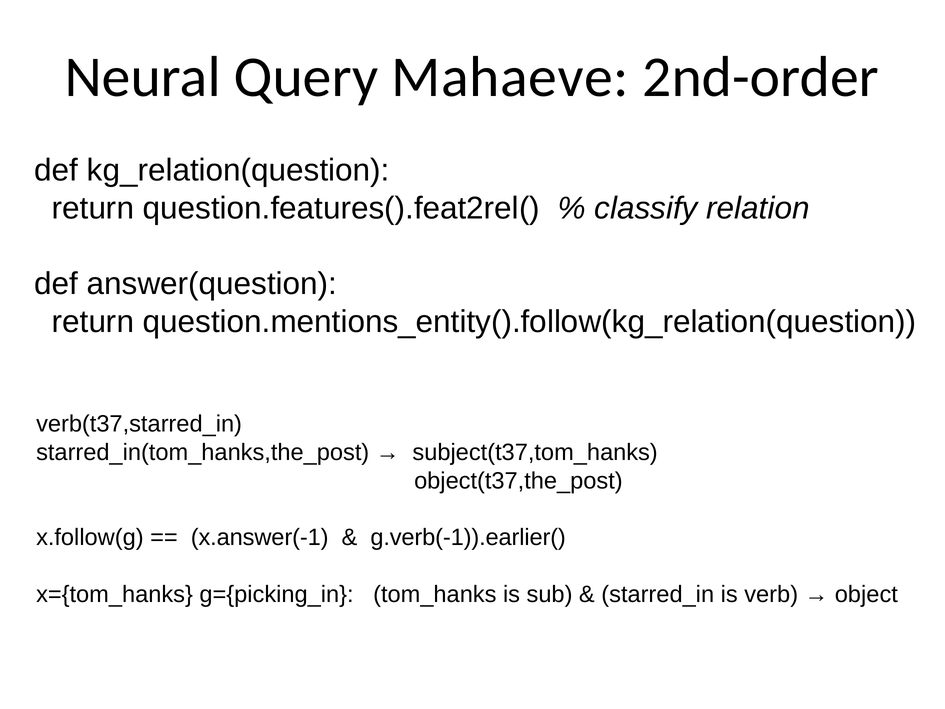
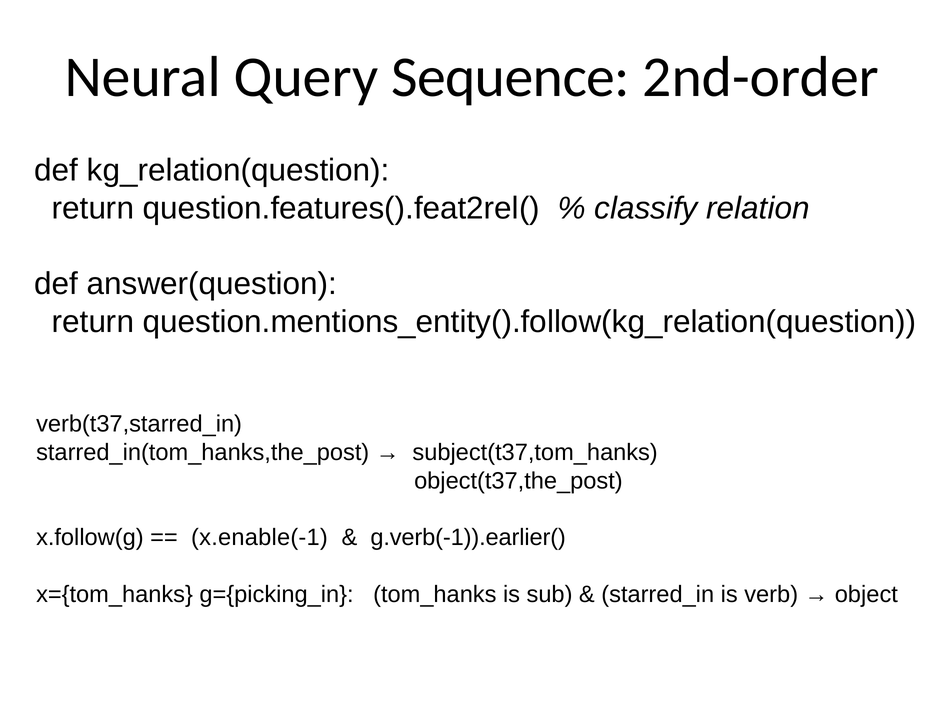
Mahaeve: Mahaeve -> Sequence
x.answer(-1: x.answer(-1 -> x.enable(-1
